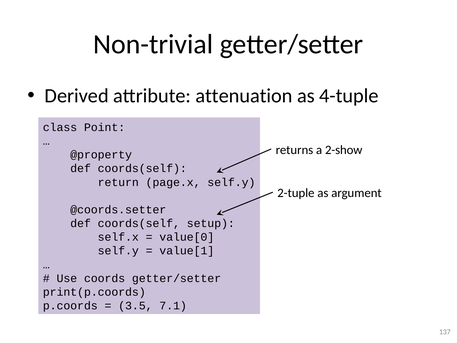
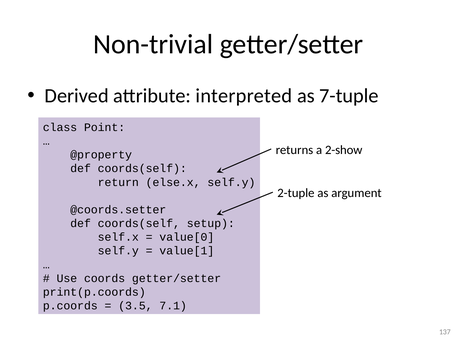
attenuation: attenuation -> interpreted
4-tuple: 4-tuple -> 7-tuple
page.x: page.x -> else.x
